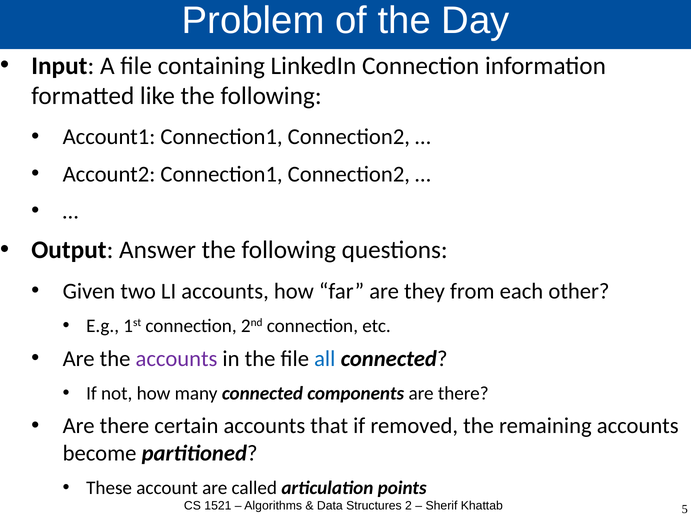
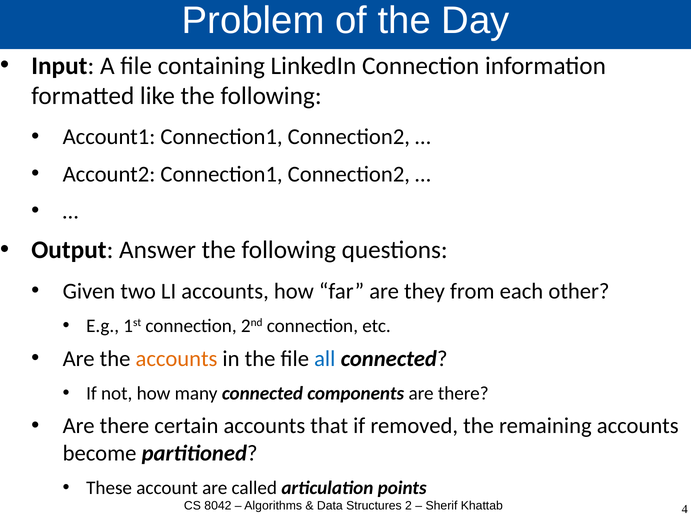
accounts at (176, 358) colour: purple -> orange
1521: 1521 -> 8042
5: 5 -> 4
